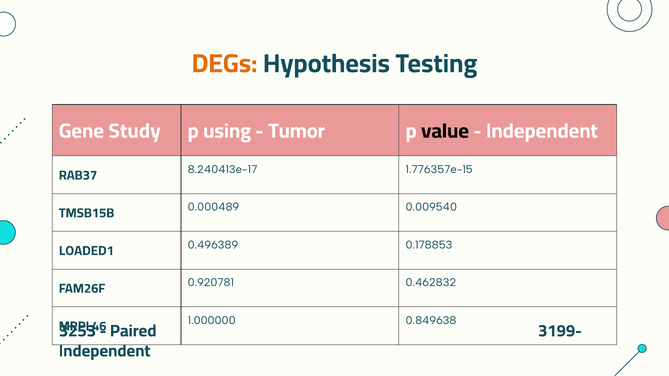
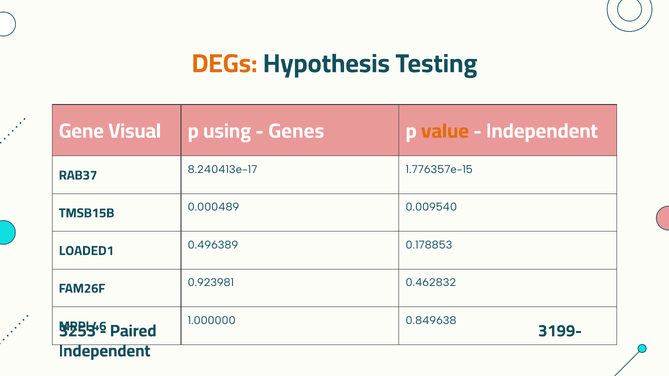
Study: Study -> Visual
Tumor: Tumor -> Genes
value colour: black -> orange
0.920781: 0.920781 -> 0.923981
